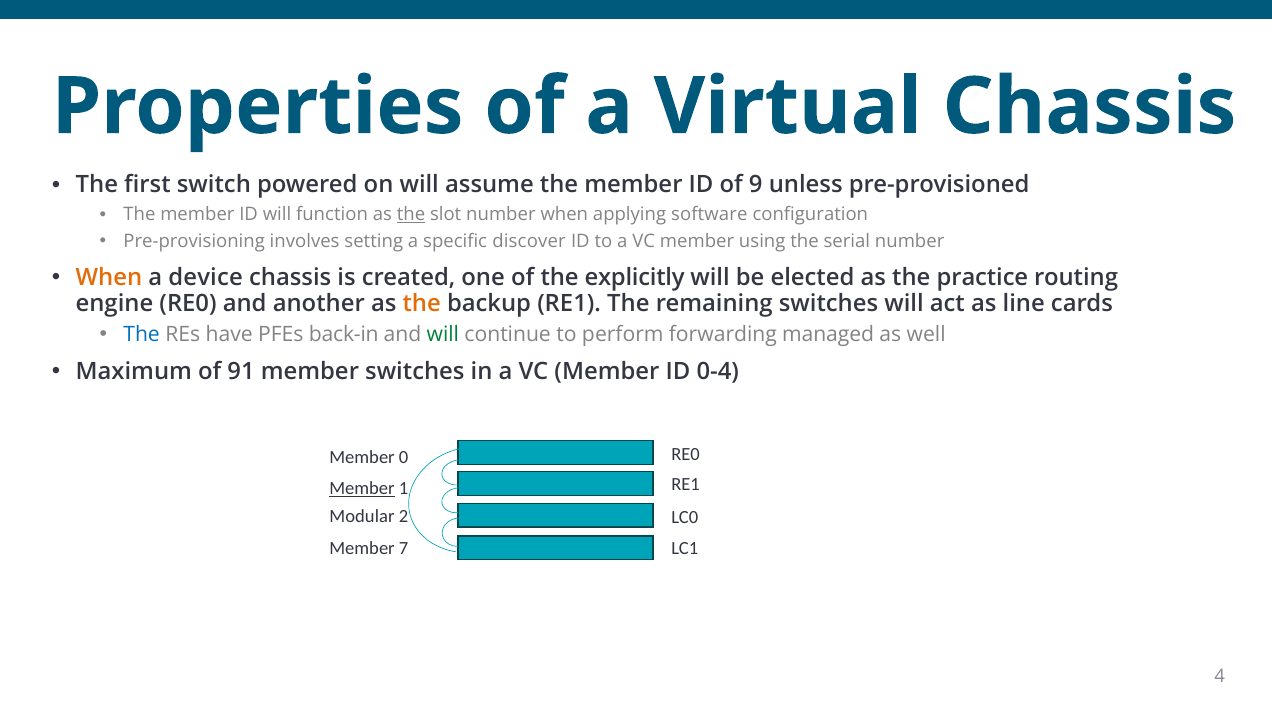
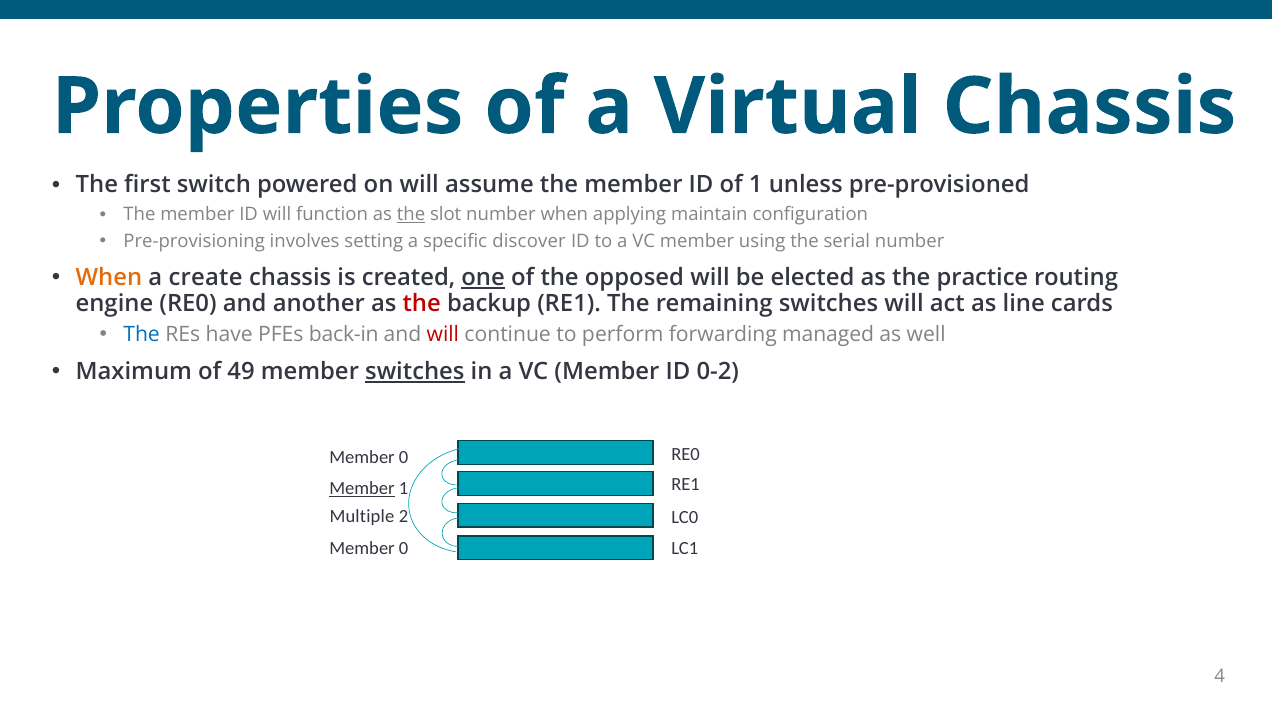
of 9: 9 -> 1
software: software -> maintain
device: device -> create
one underline: none -> present
explicitly: explicitly -> opposed
the at (422, 303) colour: orange -> red
will at (443, 334) colour: green -> red
91: 91 -> 49
switches at (415, 372) underline: none -> present
0-4: 0-4 -> 0-2
Modular: Modular -> Multiple
7 at (404, 548): 7 -> 0
